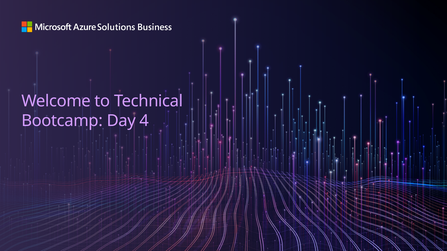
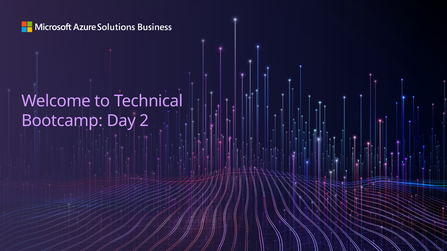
4: 4 -> 2
